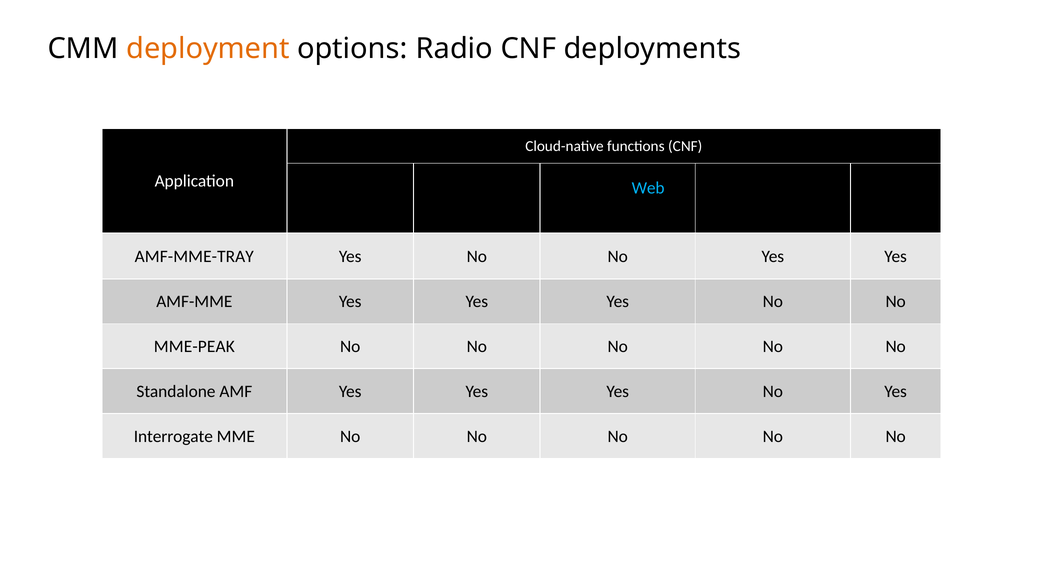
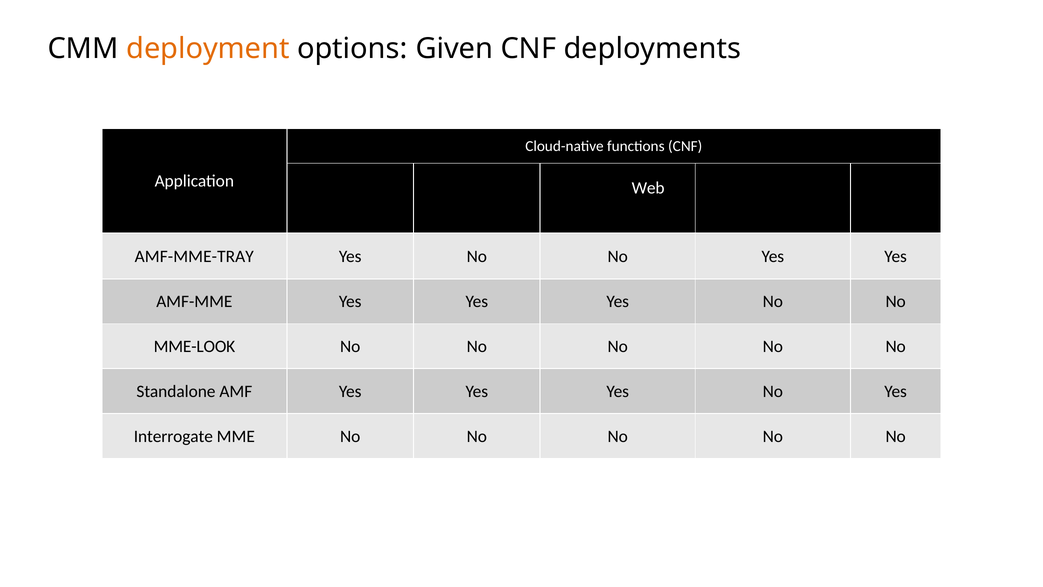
Radio: Radio -> Given
Web colour: light blue -> white
MME-PEAK: MME-PEAK -> MME-LOOK
